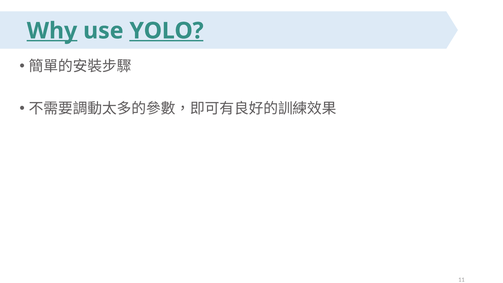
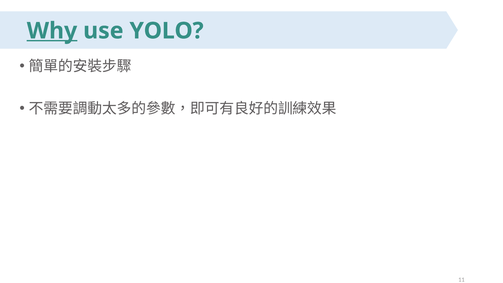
YOLO underline: present -> none
